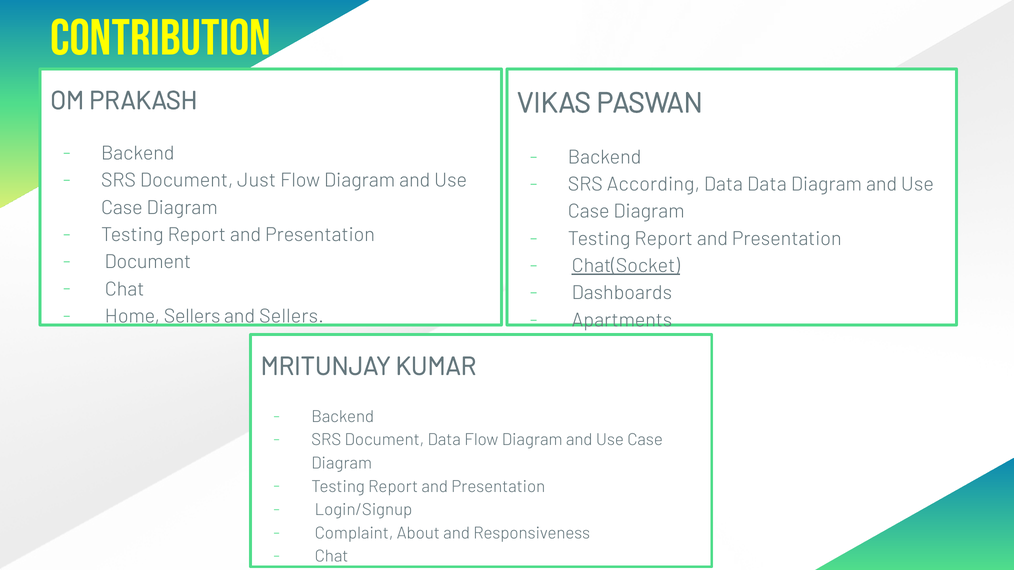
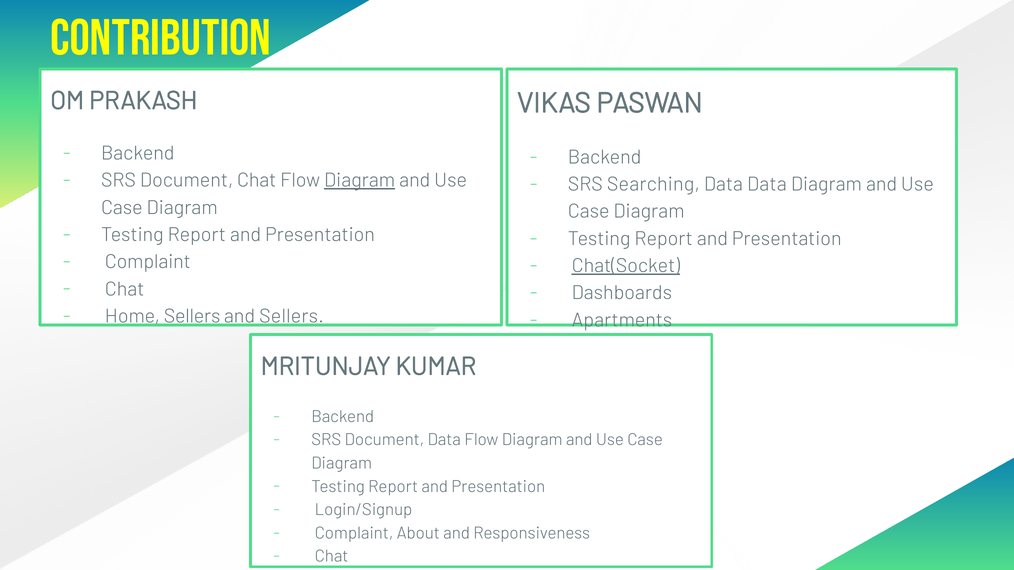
Document Just: Just -> Chat
Diagram at (360, 180) underline: none -> present
According: According -> Searching
Document at (148, 262): Document -> Complaint
